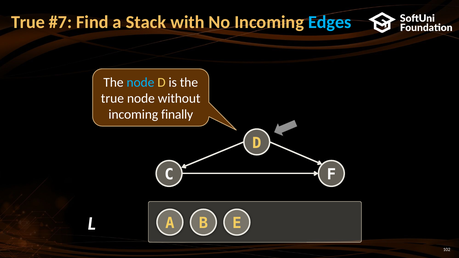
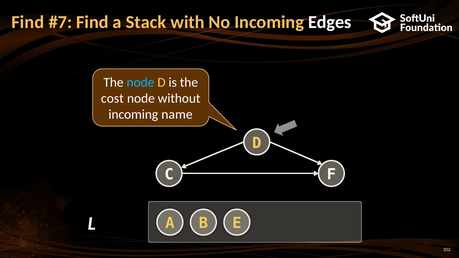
True at (28, 22): True -> Find
Edges colour: light blue -> white
true at (112, 98): true -> cost
finally: finally -> name
